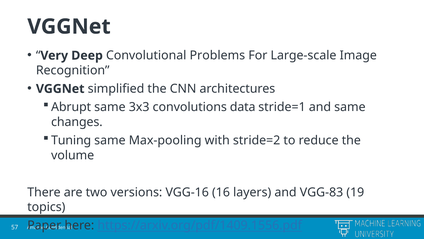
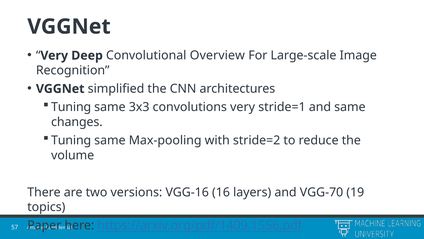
Problems: Problems -> Overview
Abrupt at (71, 107): Abrupt -> Tuning
convolutions data: data -> very
VGG-83: VGG-83 -> VGG-70
